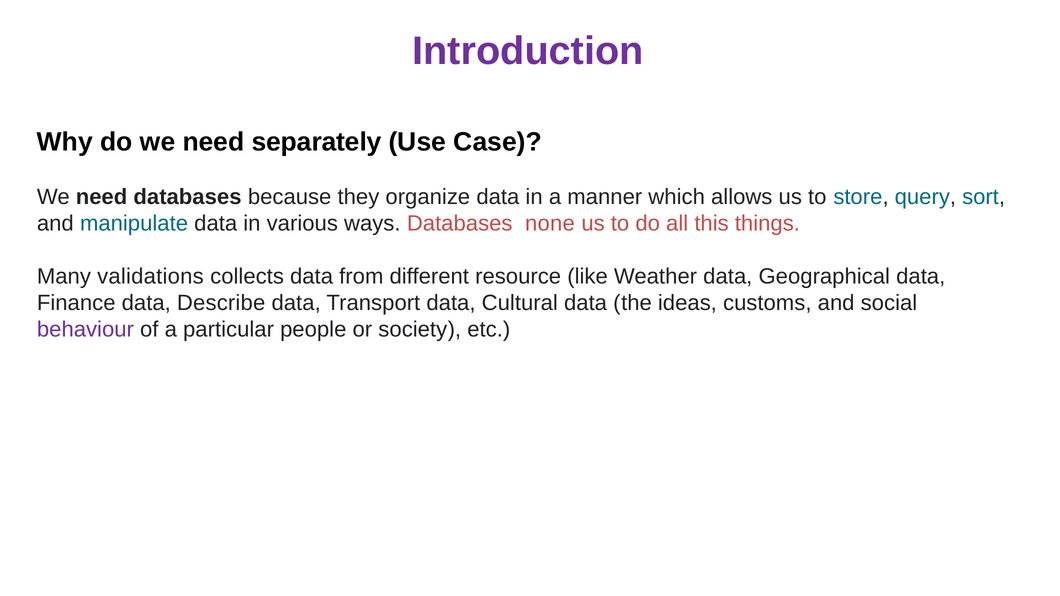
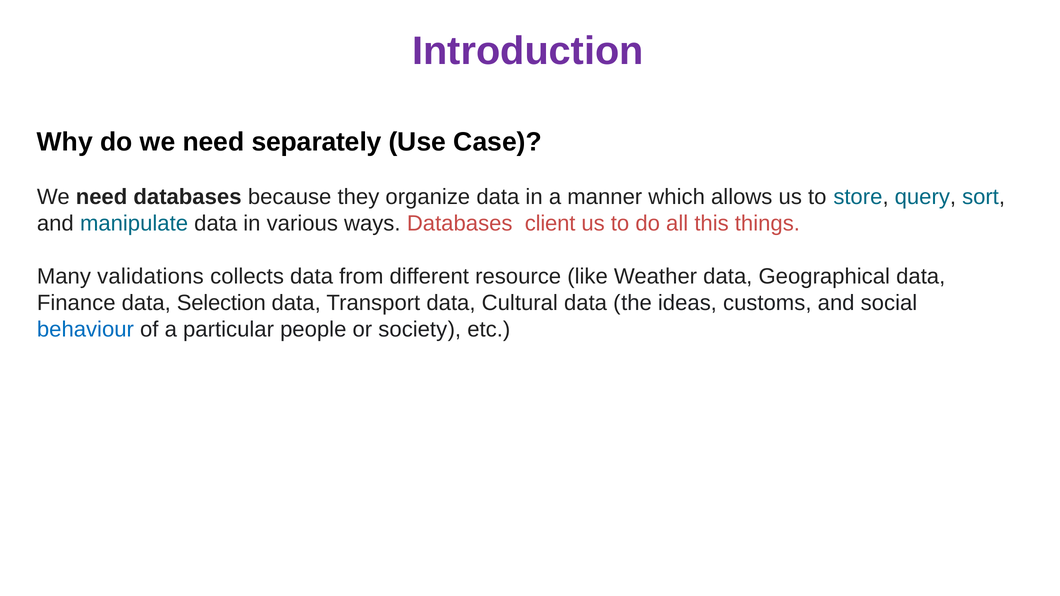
none: none -> client
Describe: Describe -> Selection
behaviour colour: purple -> blue
